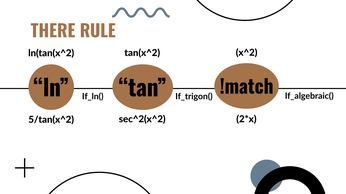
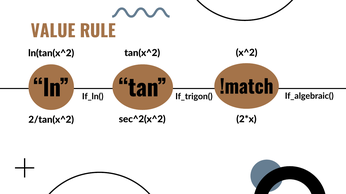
THERE: THERE -> VALUE
5/tan(x^2: 5/tan(x^2 -> 2/tan(x^2
